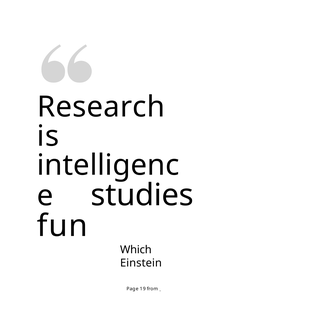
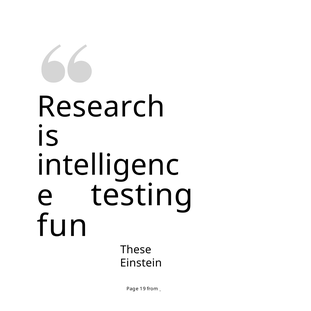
studies: studies -> testing
Which: Which -> These
